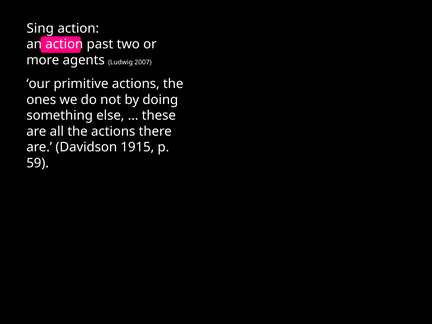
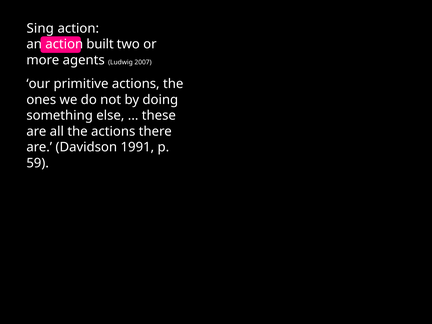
past: past -> built
1915: 1915 -> 1991
